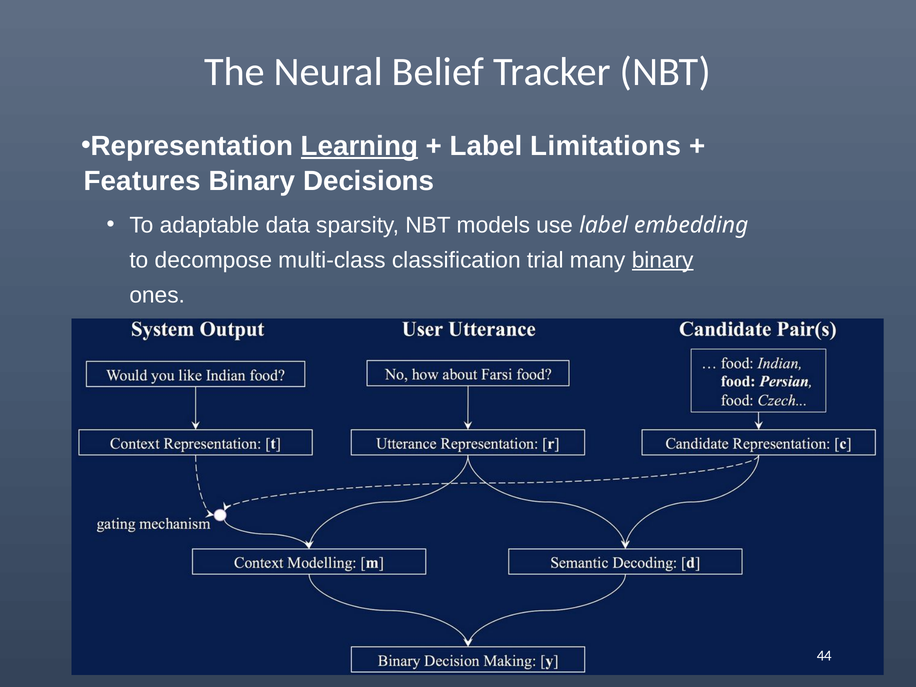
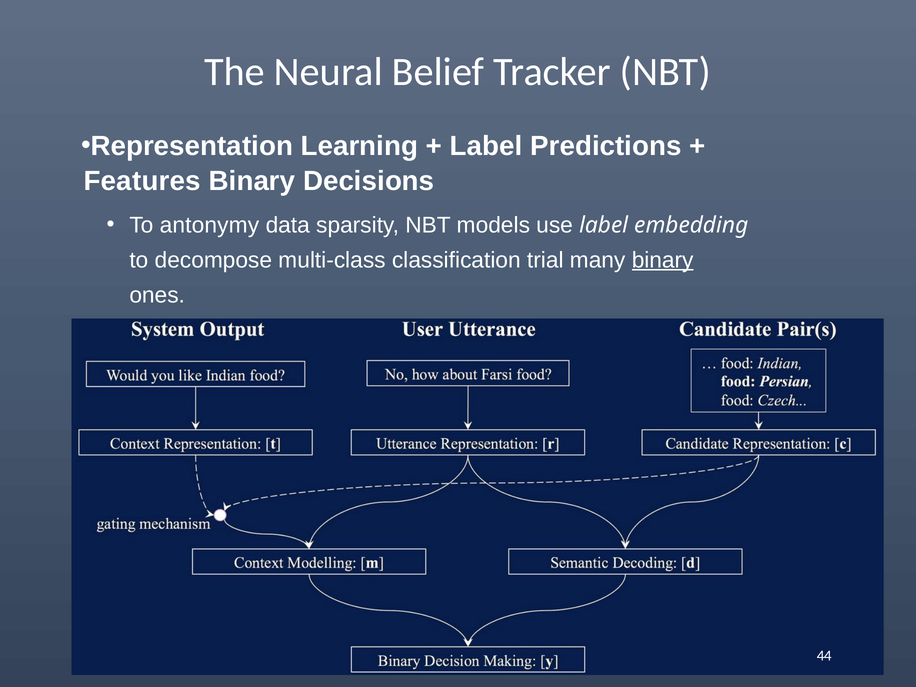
Learning underline: present -> none
Limitations: Limitations -> Predictions
adaptable: adaptable -> antonymy
